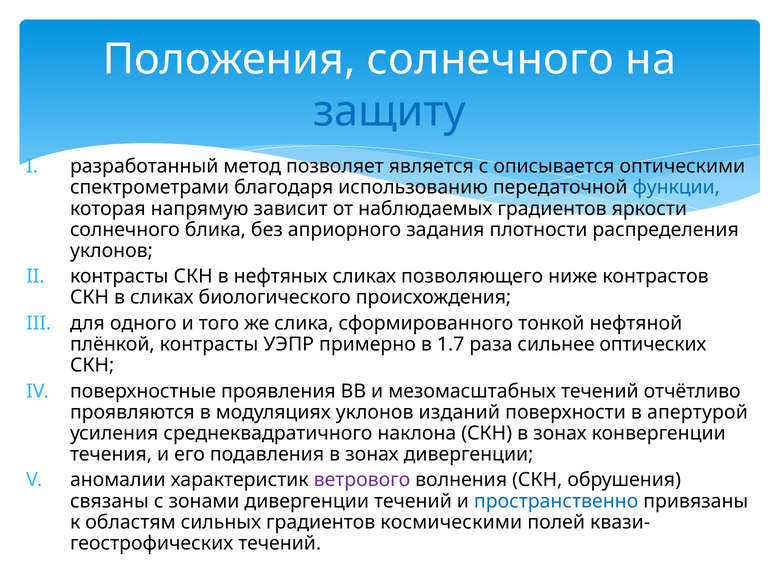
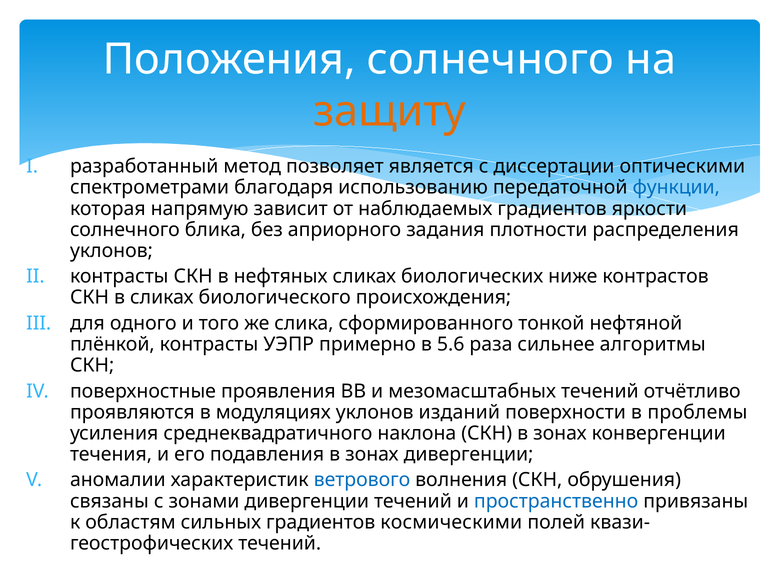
защиту colour: blue -> orange
описывается: описывается -> диссертации
позволяющего: позволяющего -> биологических
1.7: 1.7 -> 5.6
оптических: оптических -> алгоритмы
апертурой: апертурой -> проблемы
ветрового colour: purple -> blue
